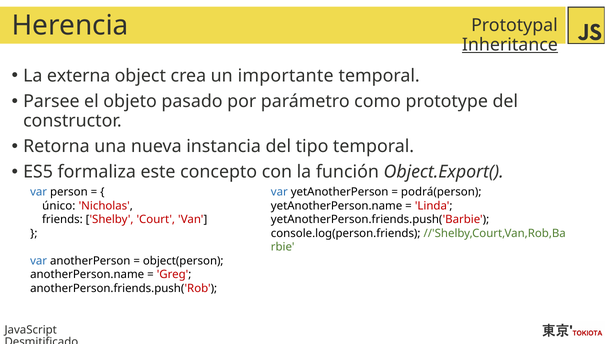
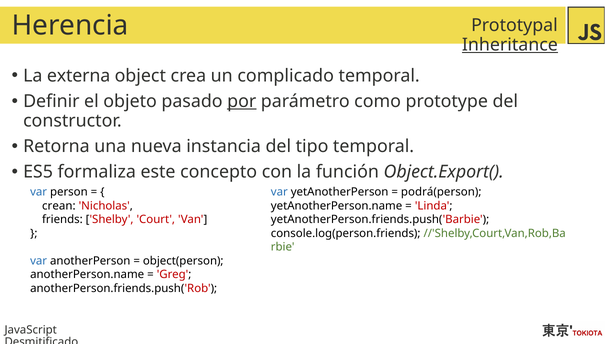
importante: importante -> complicado
Parsee: Parsee -> Definir
por underline: none -> present
único: único -> crean
